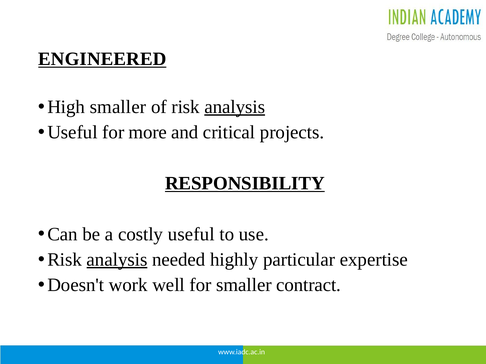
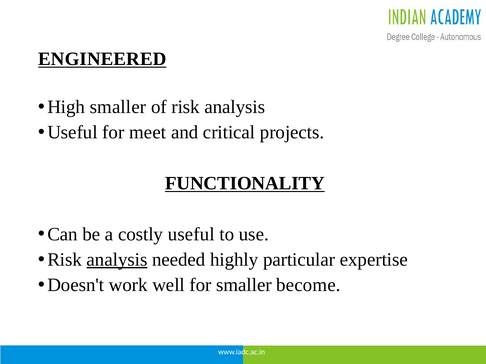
analysis at (235, 107) underline: present -> none
more: more -> meet
RESPONSIBILITY: RESPONSIBILITY -> FUNCTIONALITY
contract: contract -> become
